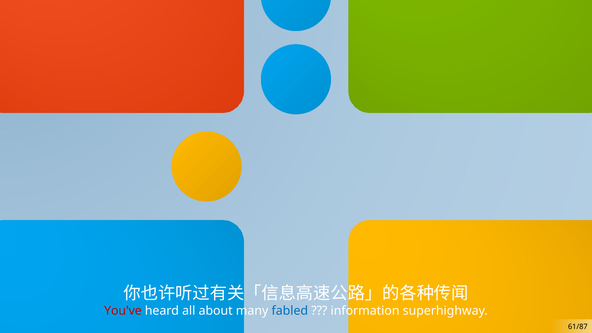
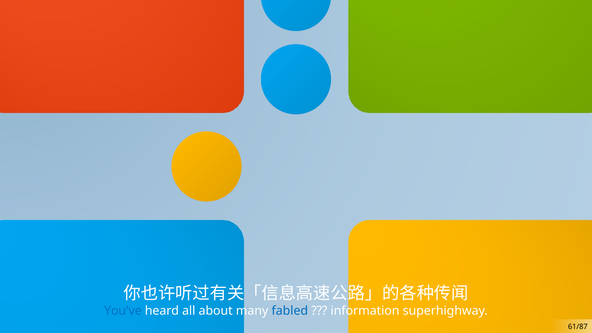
You've colour: red -> blue
